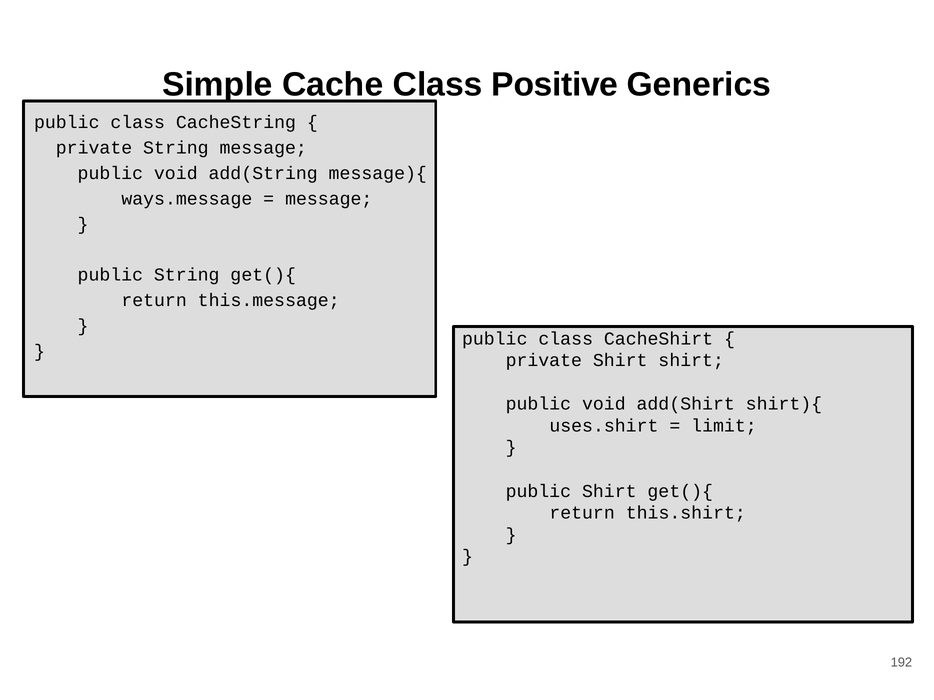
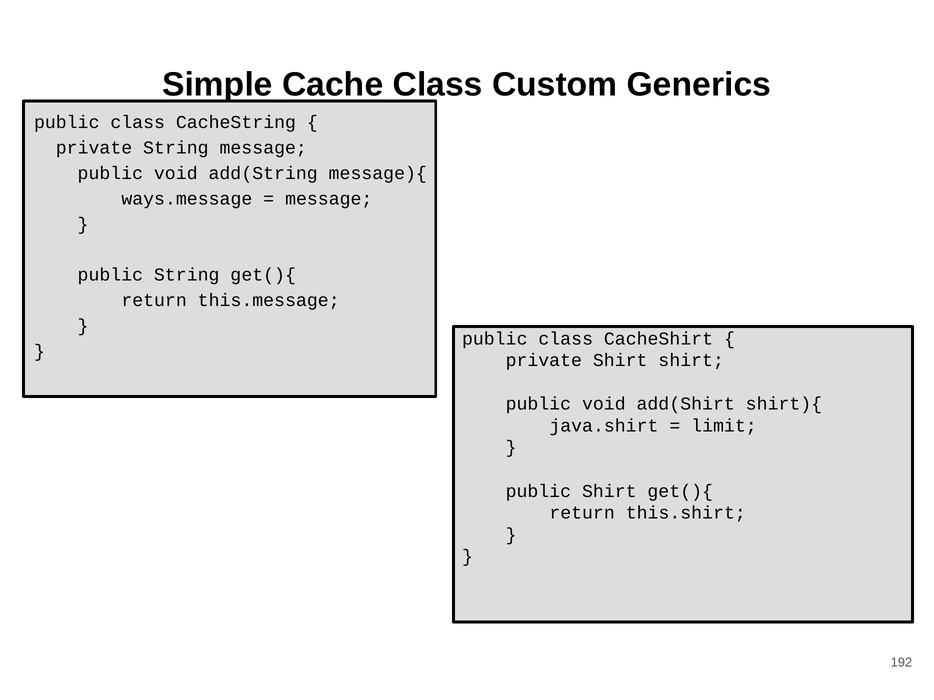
Positive: Positive -> Custom
uses.shirt: uses.shirt -> java.shirt
